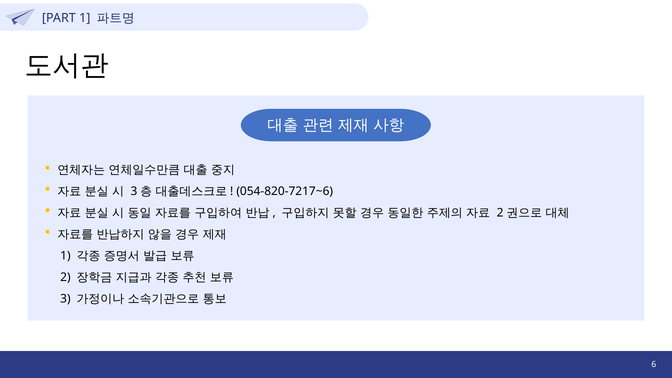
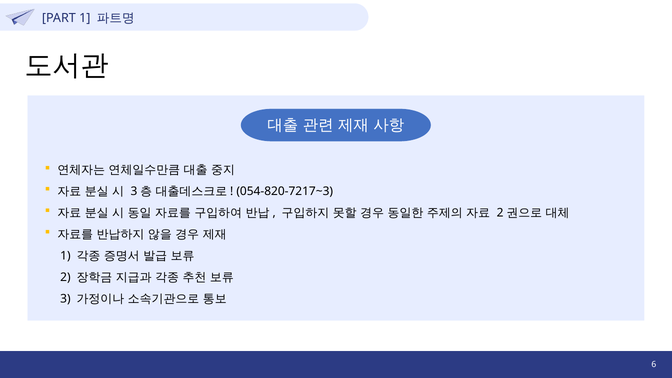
054-820-7217~6: 054-820-7217~6 -> 054-820-7217~3
